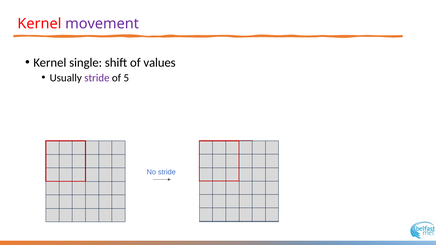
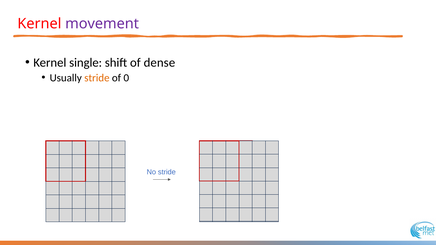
values: values -> dense
stride at (97, 78) colour: purple -> orange
5: 5 -> 0
